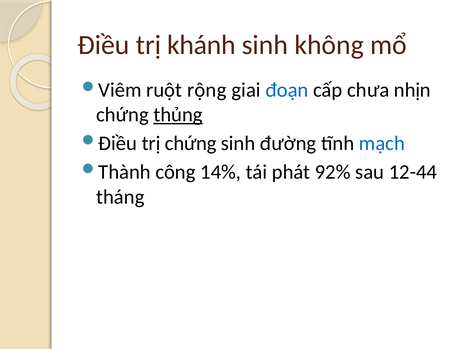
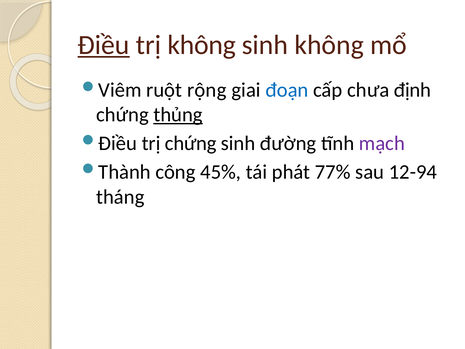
Điều underline: none -> present
trị khánh: khánh -> không
nhịn: nhịn -> định
mạch colour: blue -> purple
14%: 14% -> 45%
92%: 92% -> 77%
12-44: 12-44 -> 12-94
